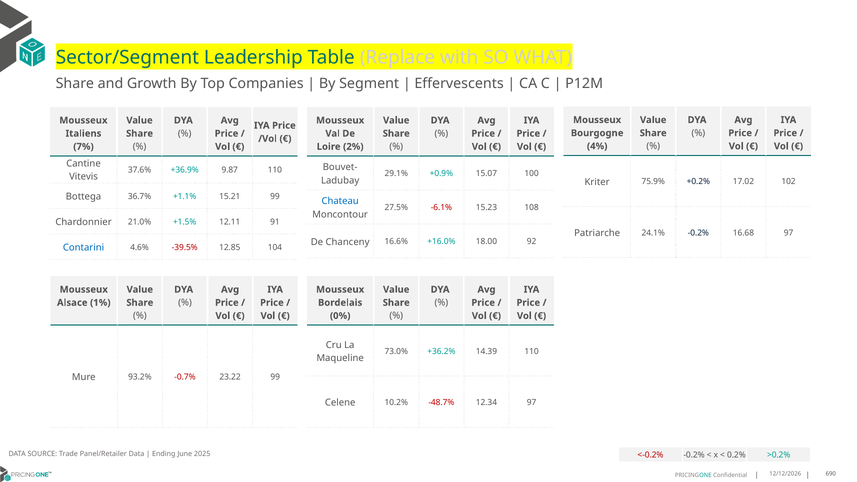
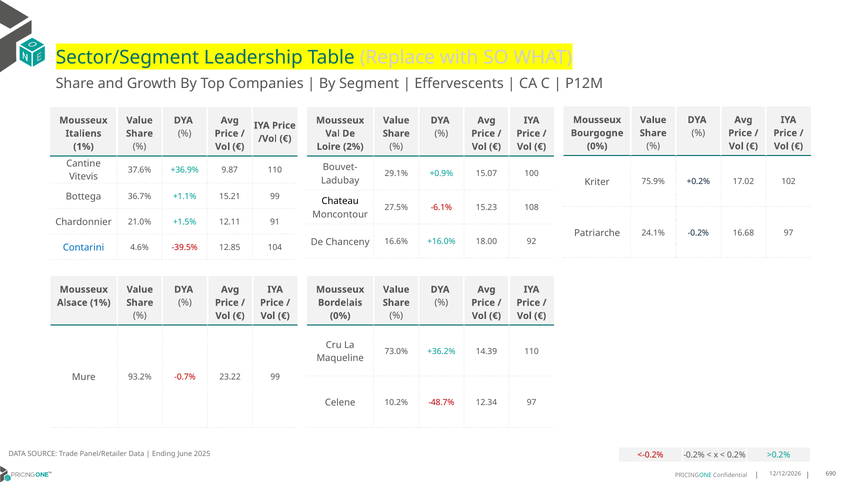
4% at (597, 146): 4% -> 0%
7% at (83, 147): 7% -> 1%
Chateau colour: blue -> black
